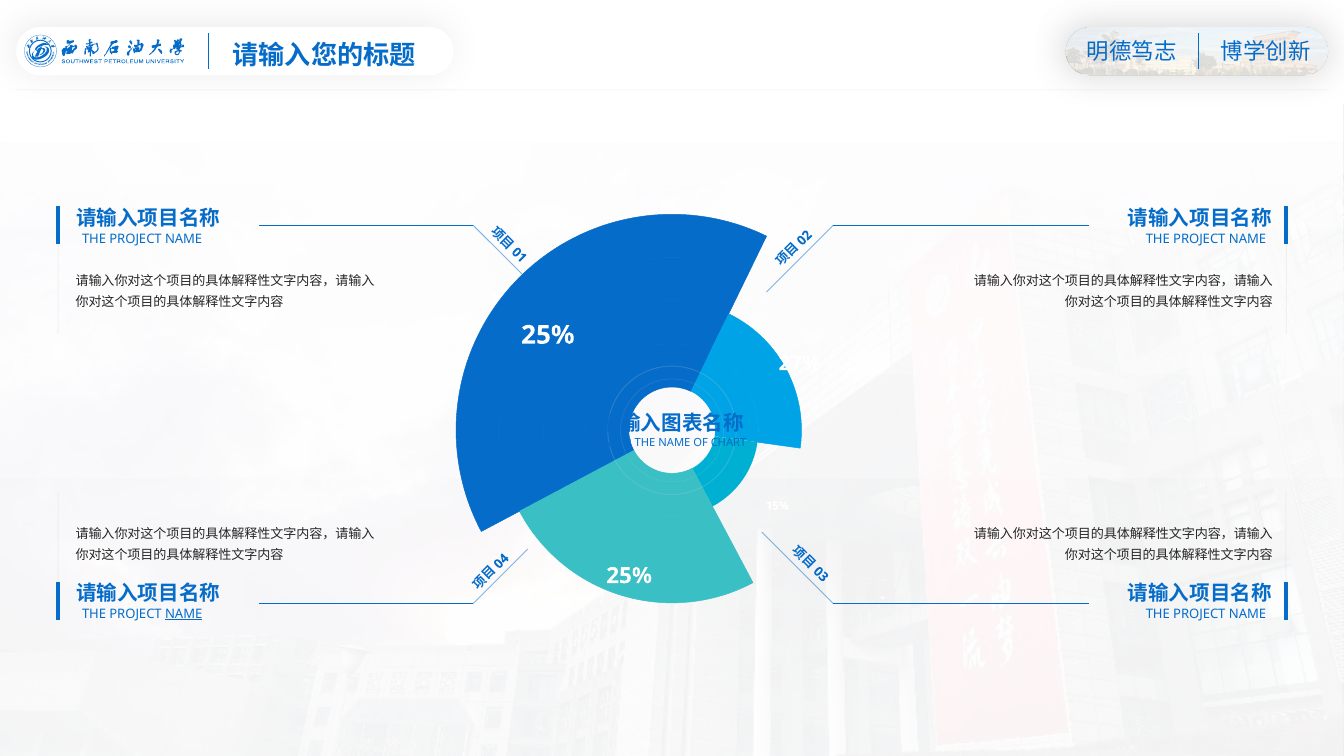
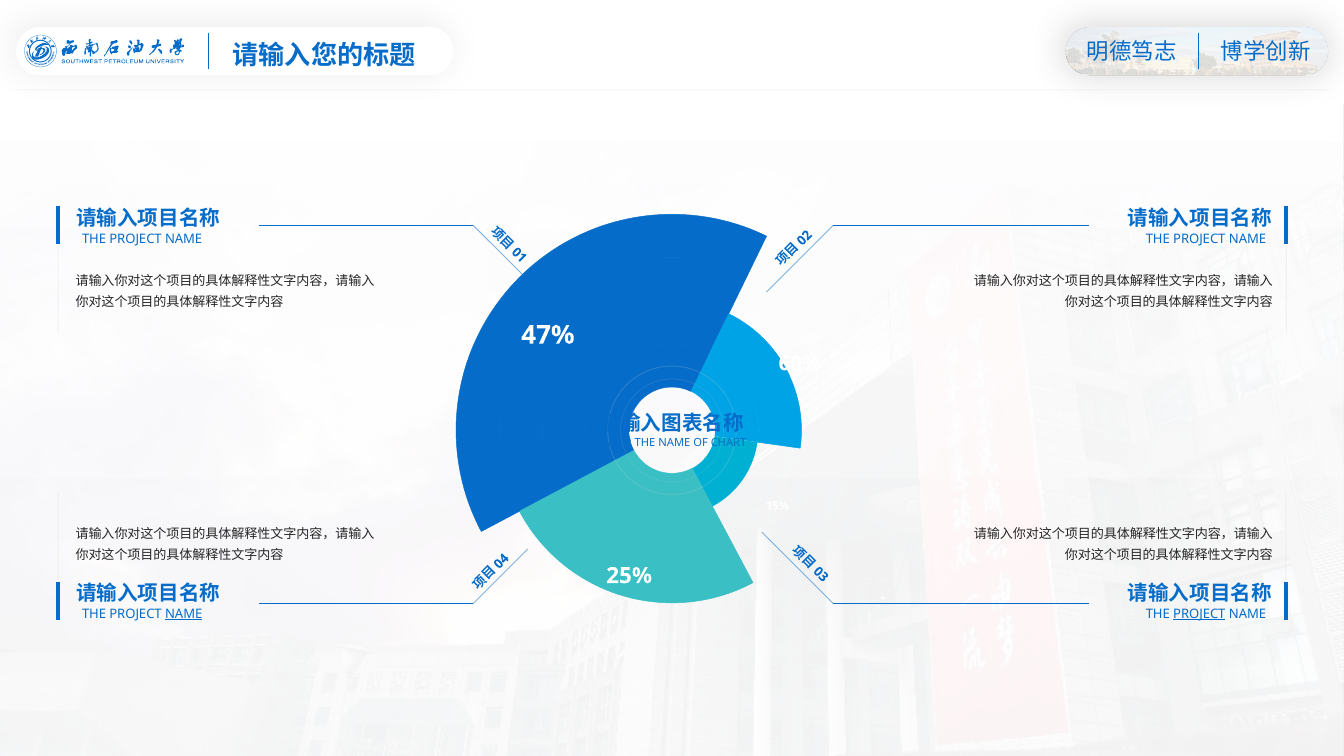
25% at (548, 335): 25% -> 47%
27%: 27% -> 60%
PROJECT at (1199, 614) underline: none -> present
